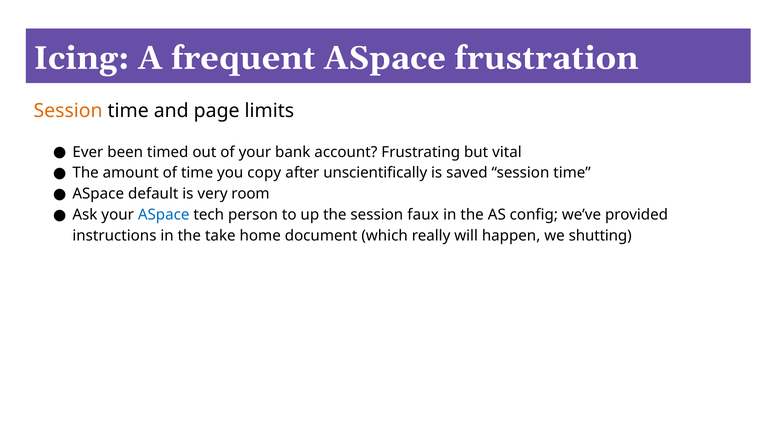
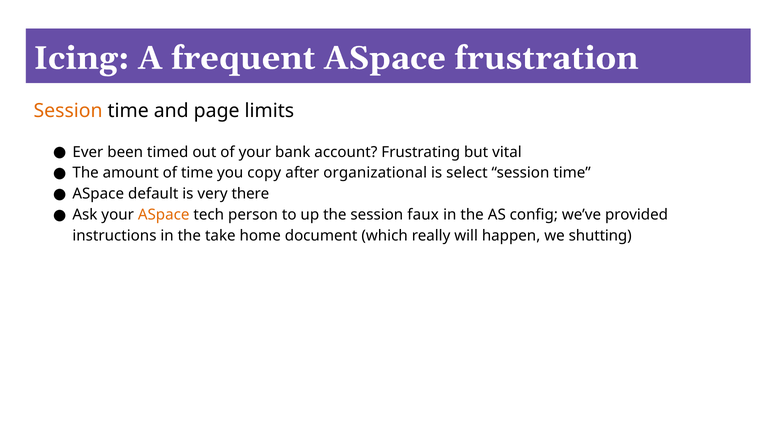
unscientifically: unscientifically -> organizational
saved: saved -> select
room: room -> there
ASpace at (164, 215) colour: blue -> orange
